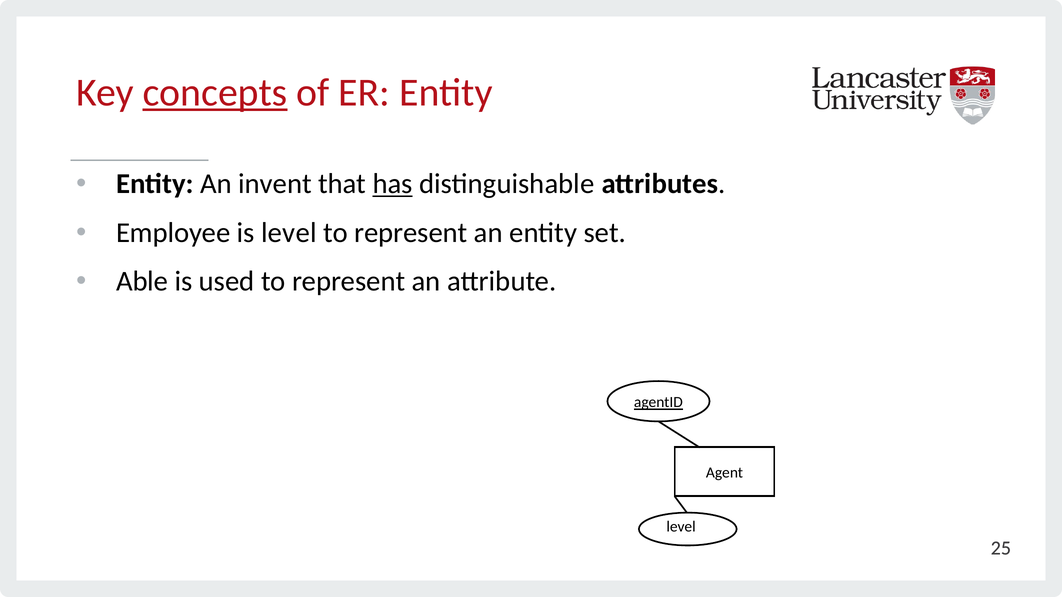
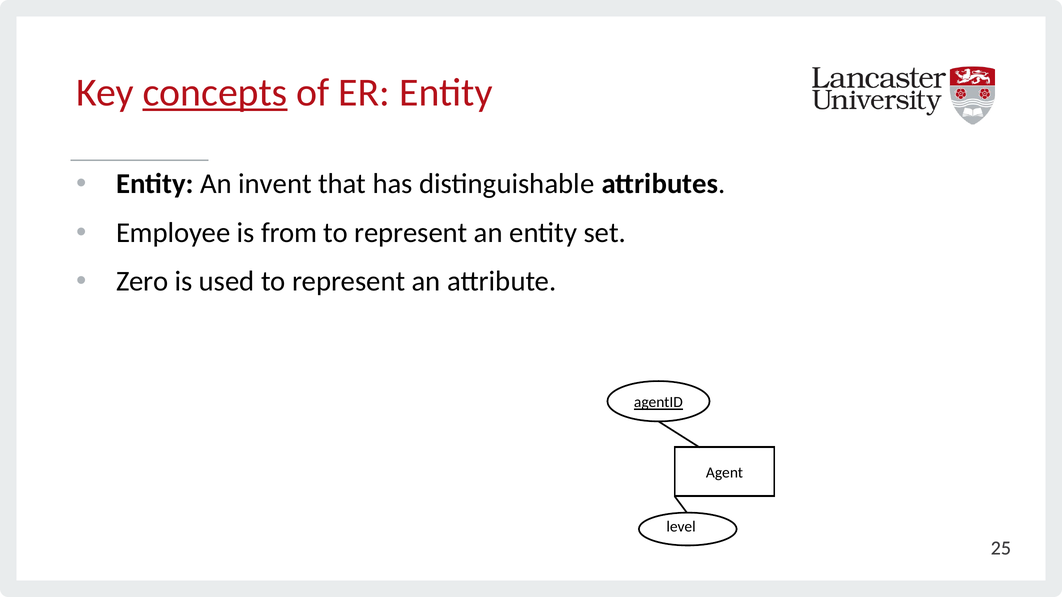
has underline: present -> none
is level: level -> from
Able: Able -> Zero
